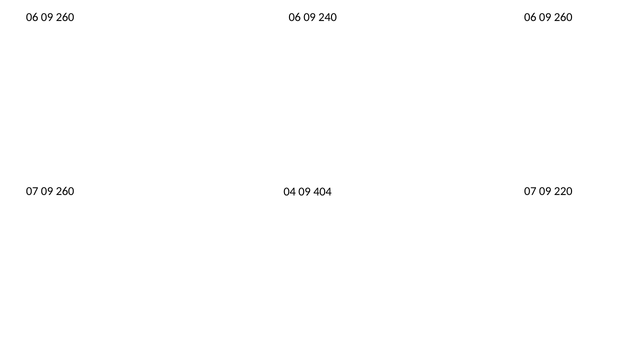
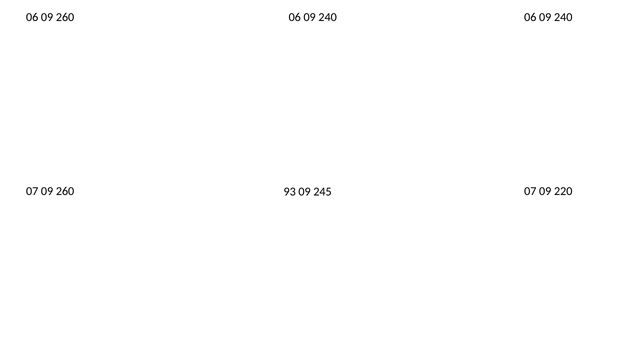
240 06 09 260: 260 -> 240
04: 04 -> 93
404: 404 -> 245
